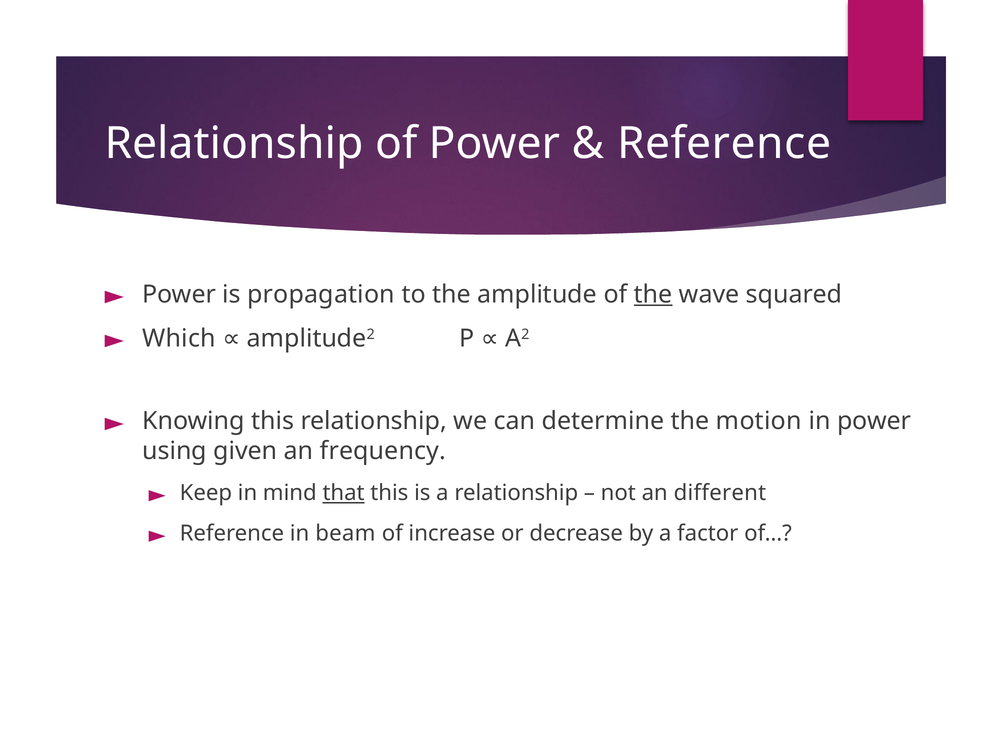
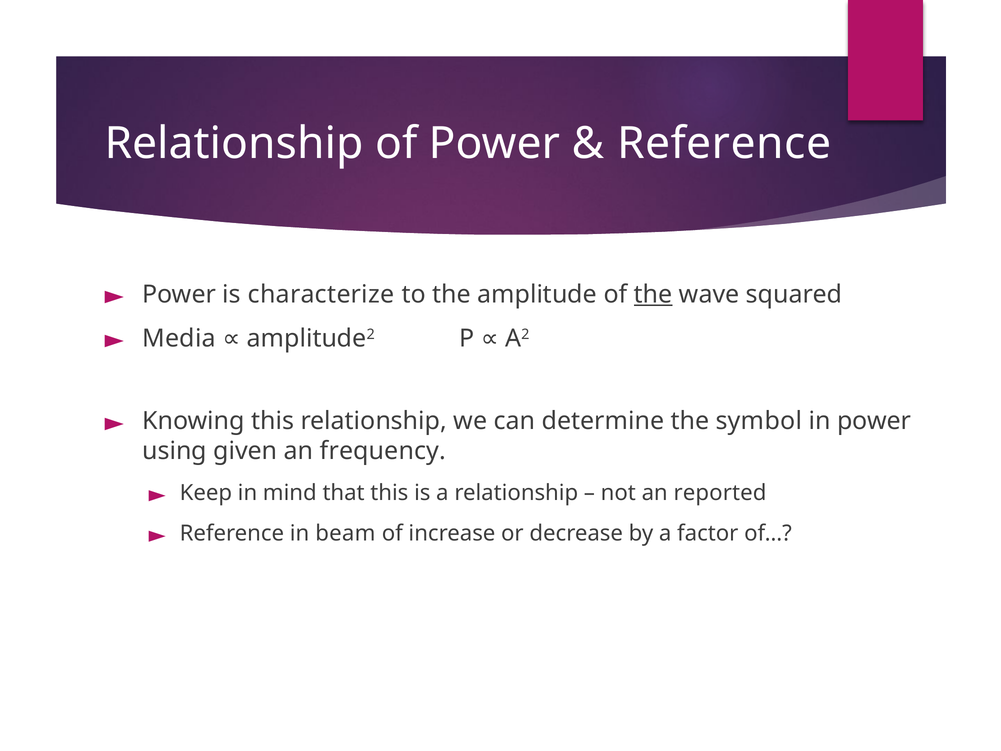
propagation: propagation -> characterize
Which: Which -> Media
motion: motion -> symbol
that underline: present -> none
different: different -> reported
